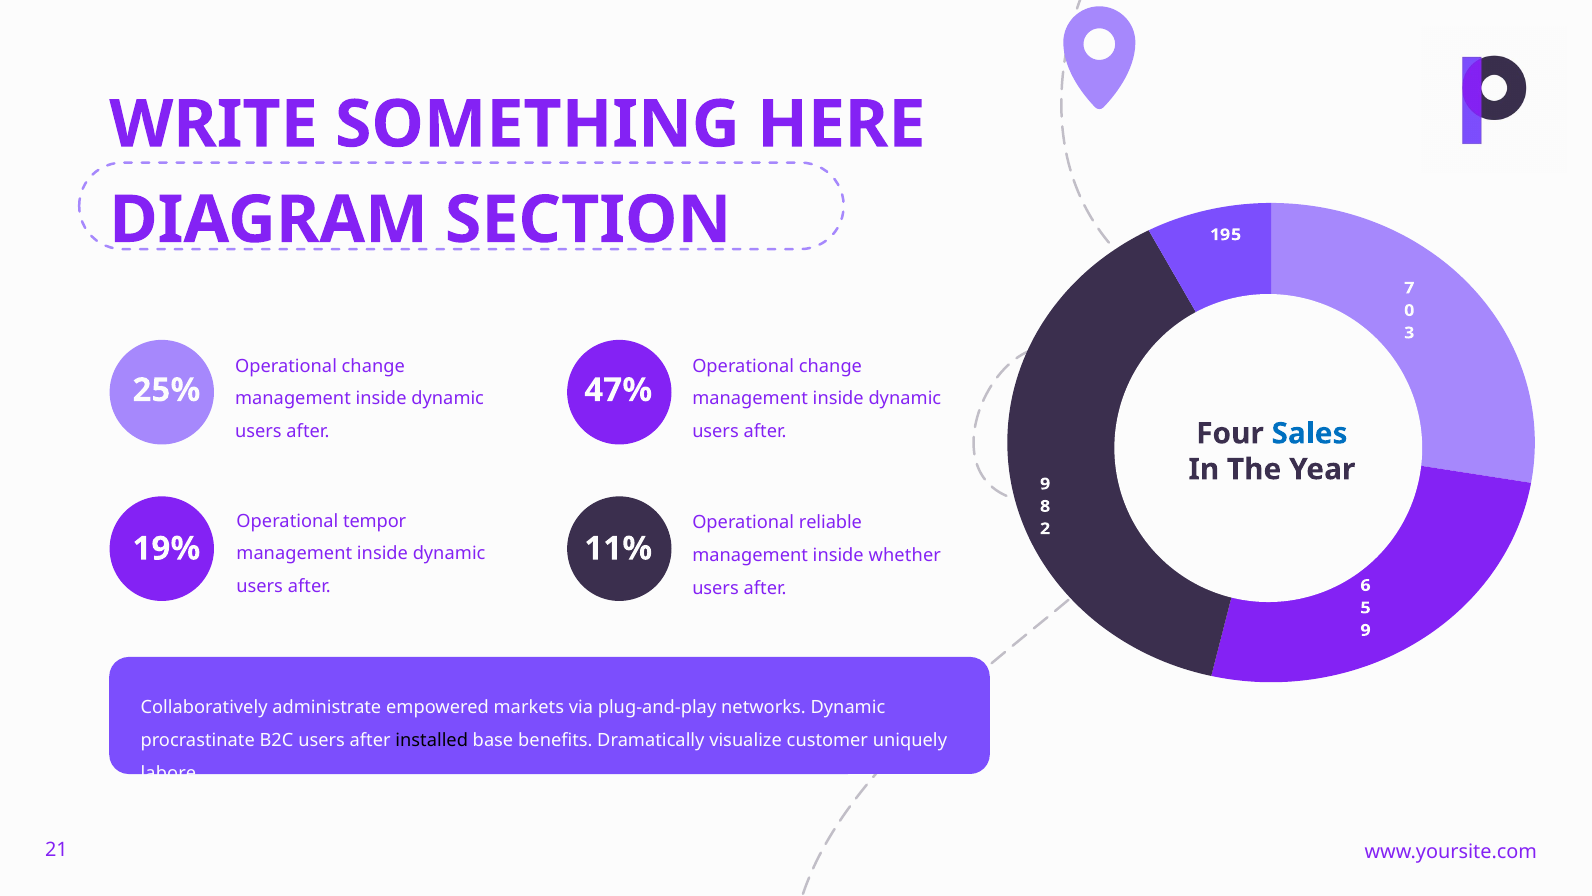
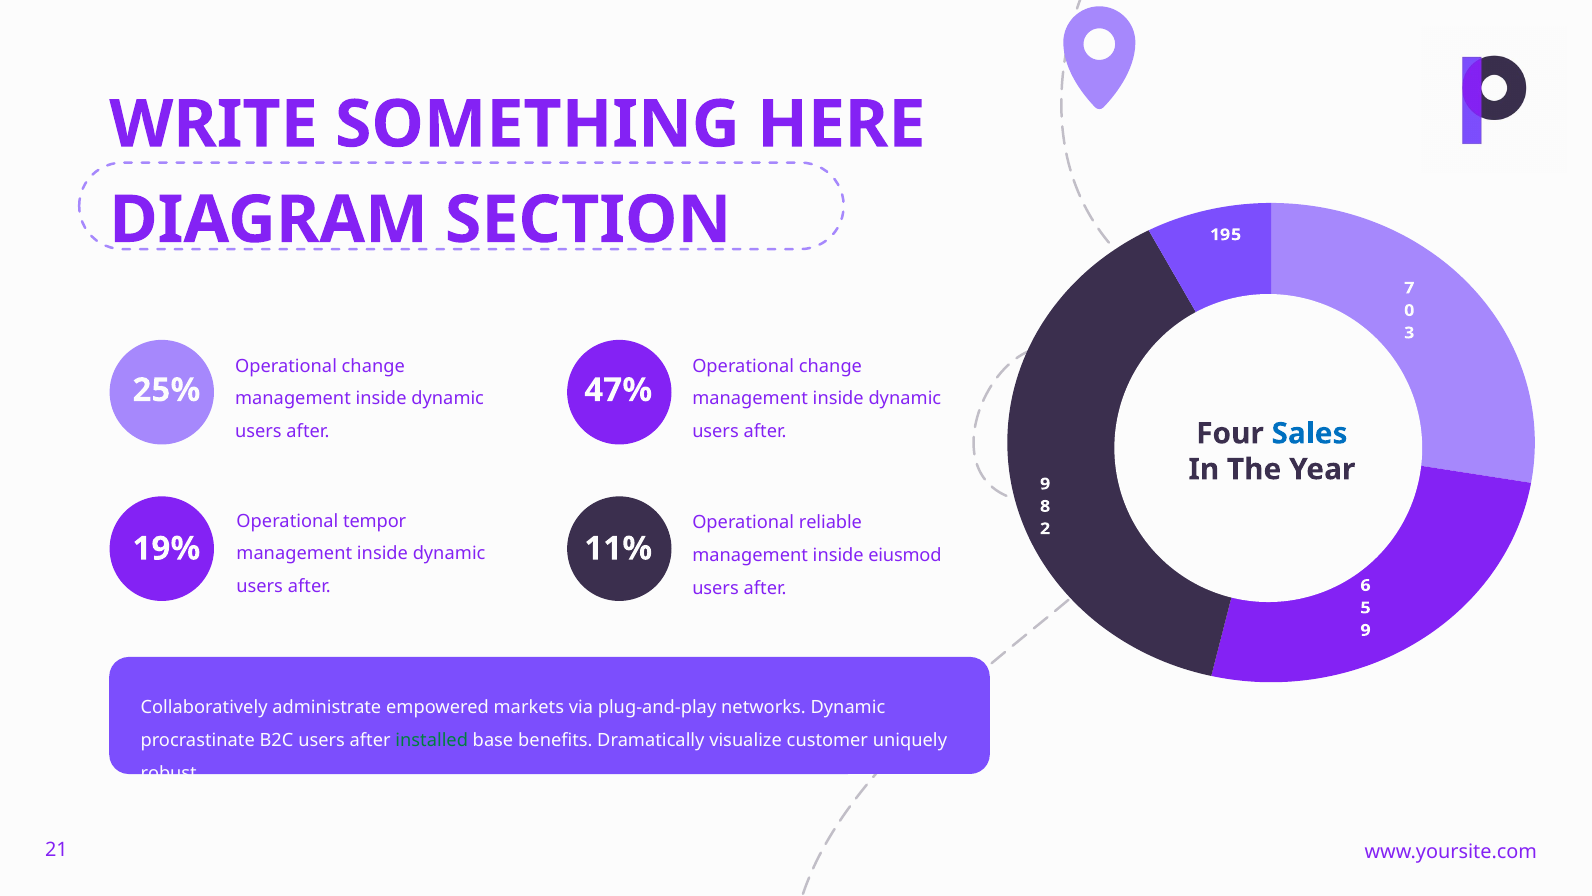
whether: whether -> eiusmod
installed colour: black -> green
labore: labore -> robust
